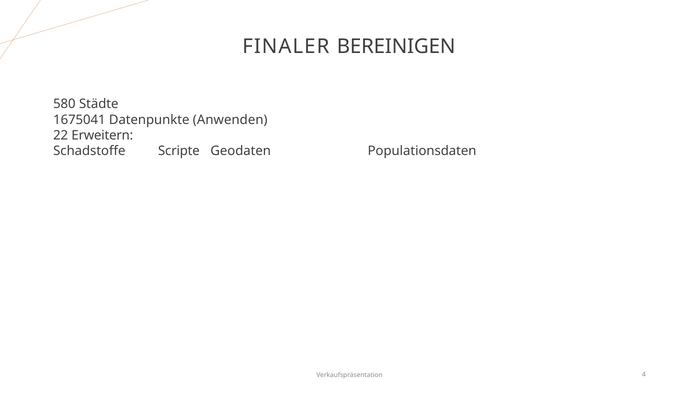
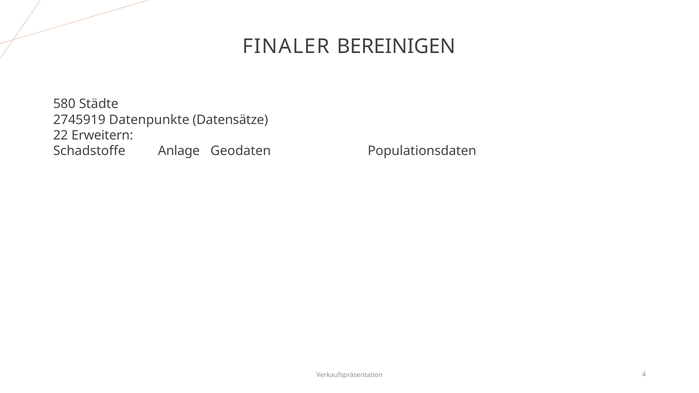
1675041: 1675041 -> 2745919
Anwenden: Anwenden -> Datensätze
Scripte: Scripte -> Anlage
